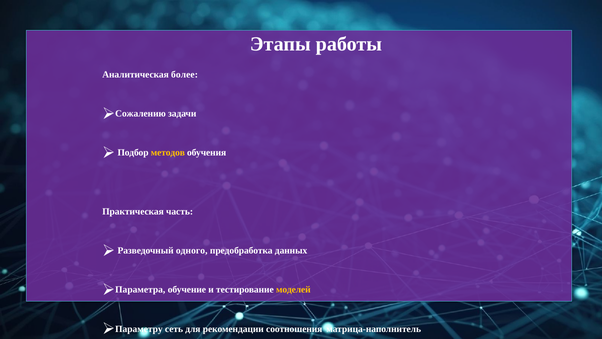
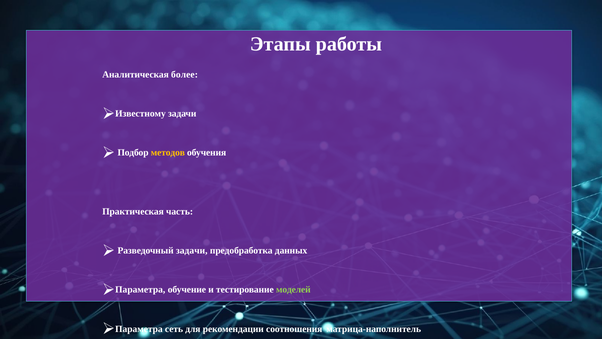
Сожалению: Сожалению -> Известному
Разведочный одного: одного -> задачи
моделей colour: yellow -> light green
Параметру at (139, 329): Параметру -> Параметра
